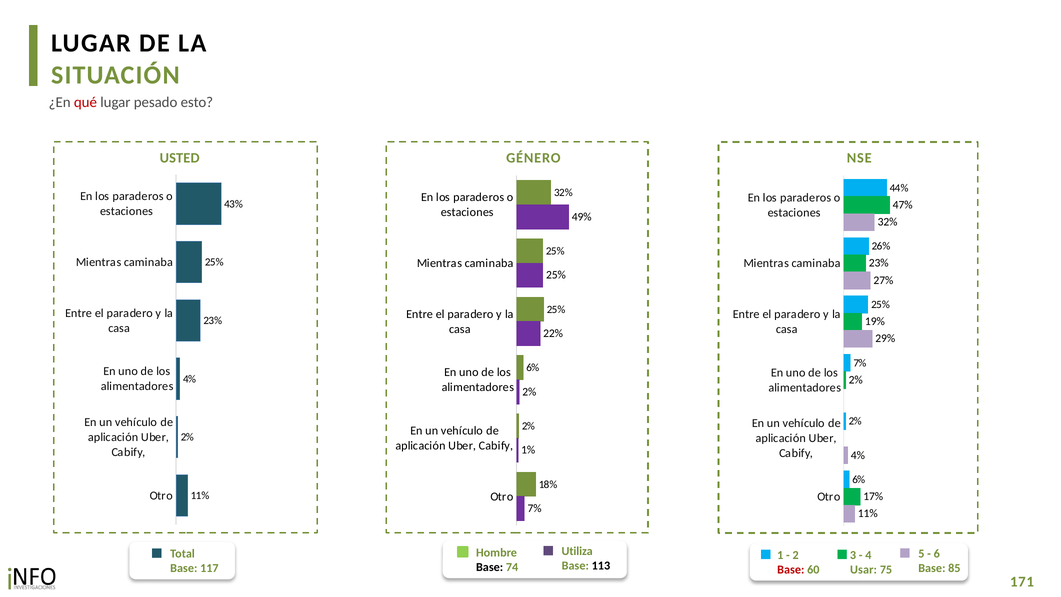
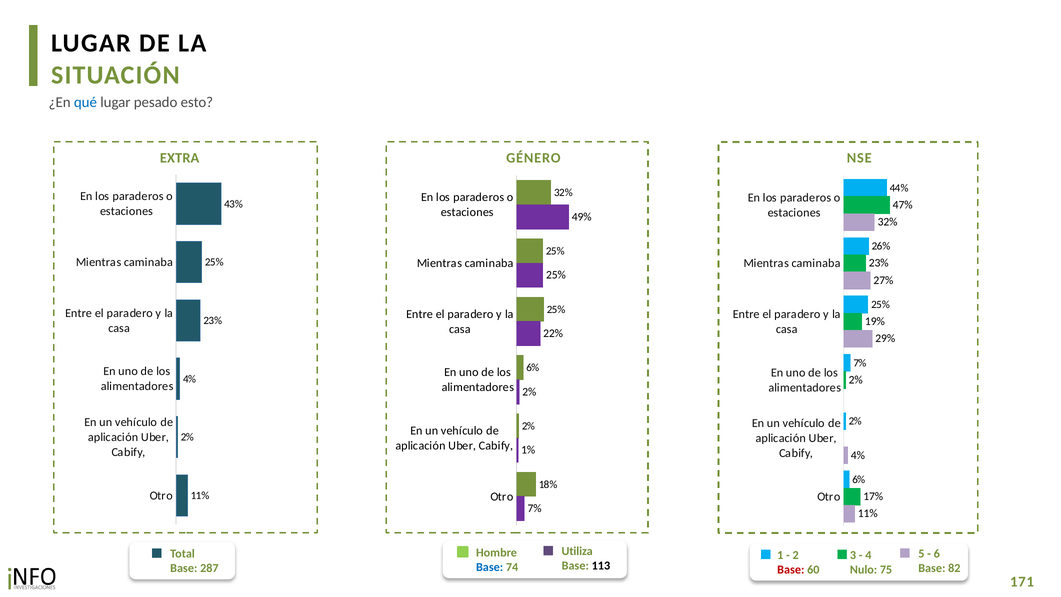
qué colour: red -> blue
USTED: USTED -> EXTRA
Base at (490, 567) colour: black -> blue
85: 85 -> 82
117: 117 -> 287
Usar: Usar -> Nulo
